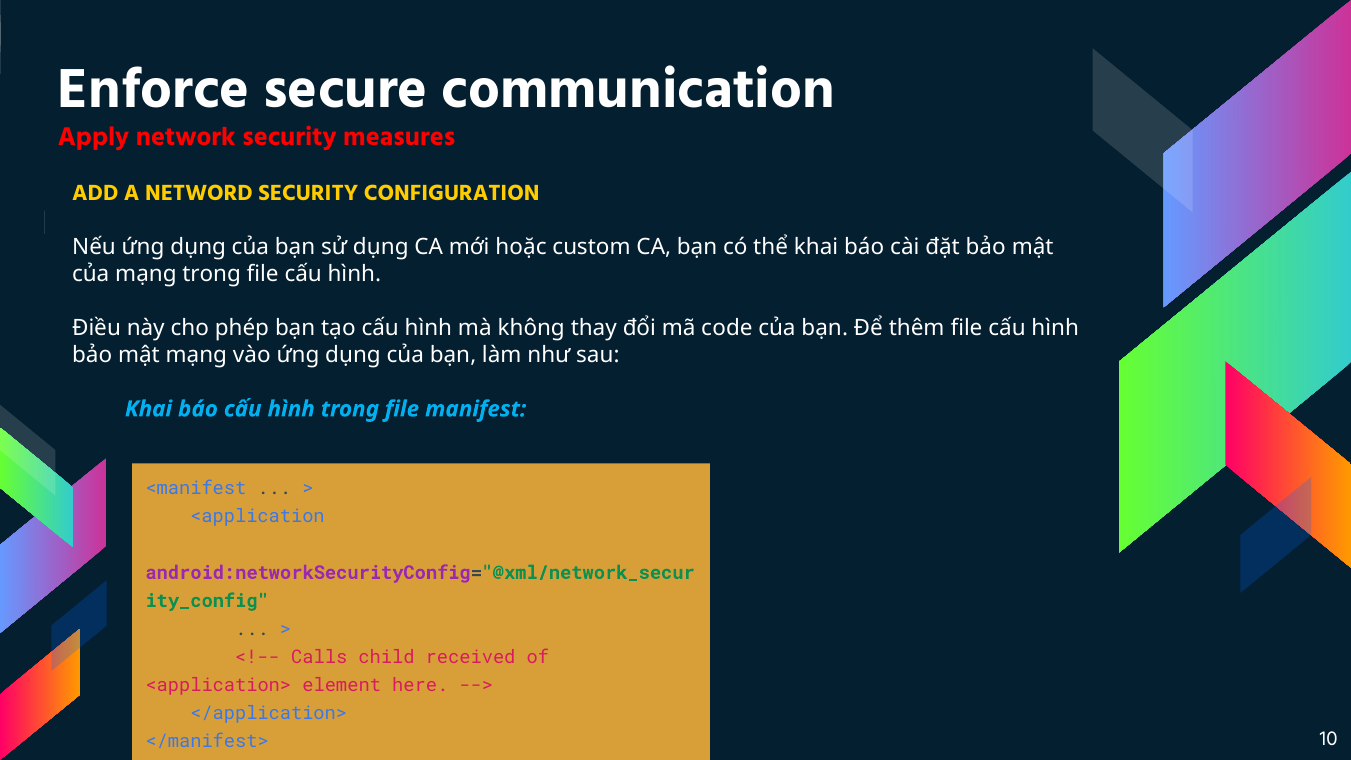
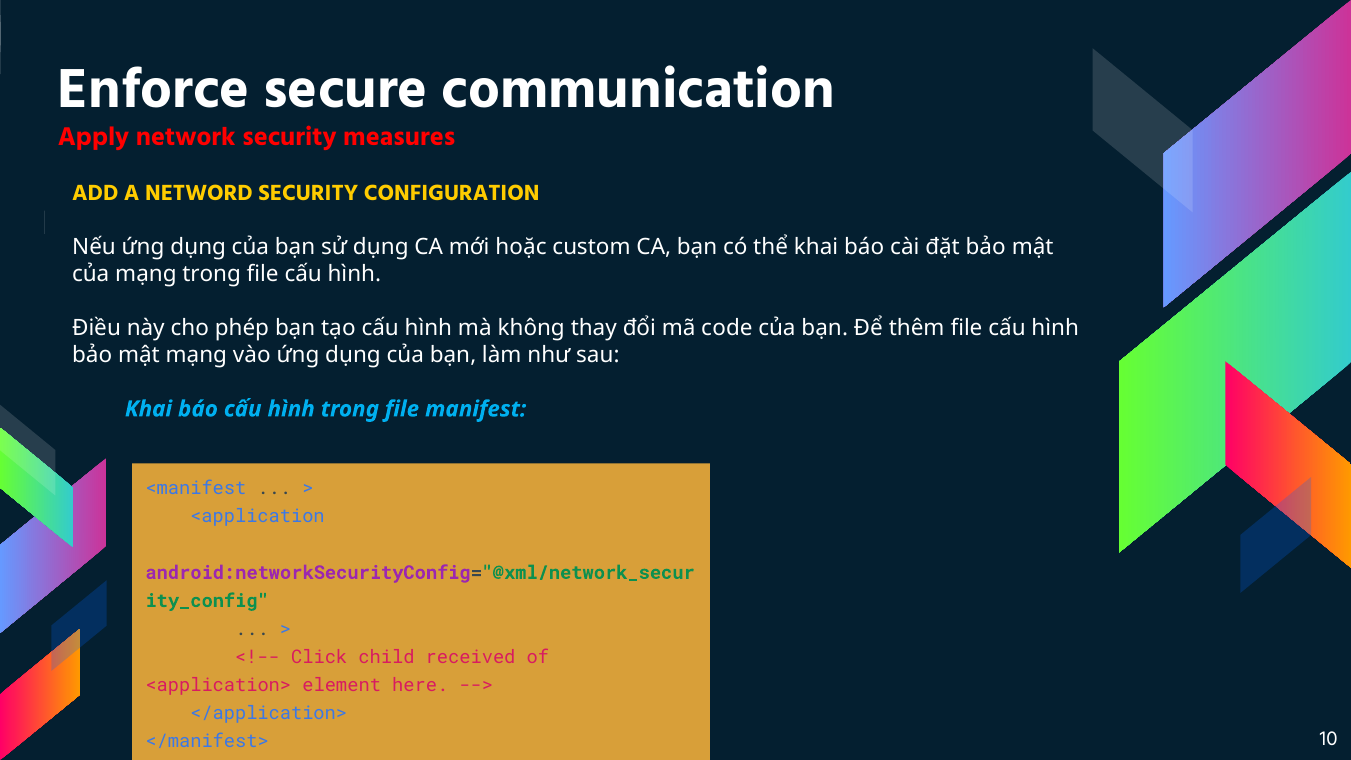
Calls: Calls -> Click
